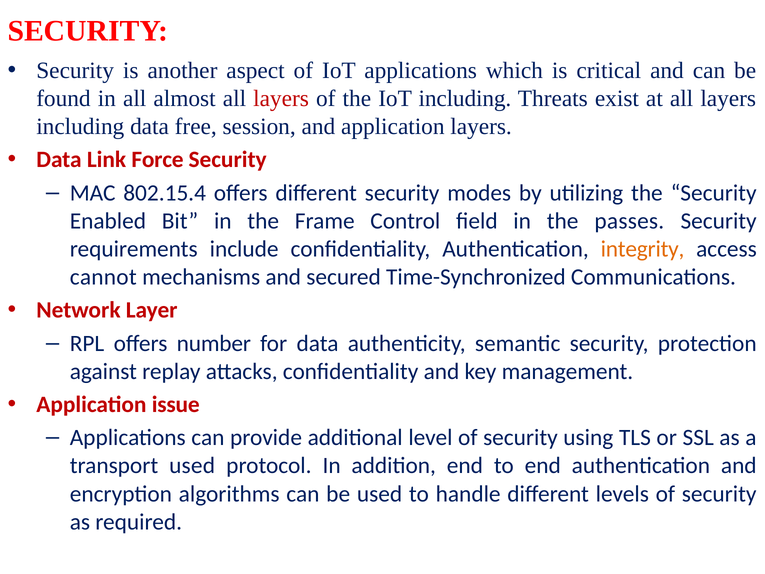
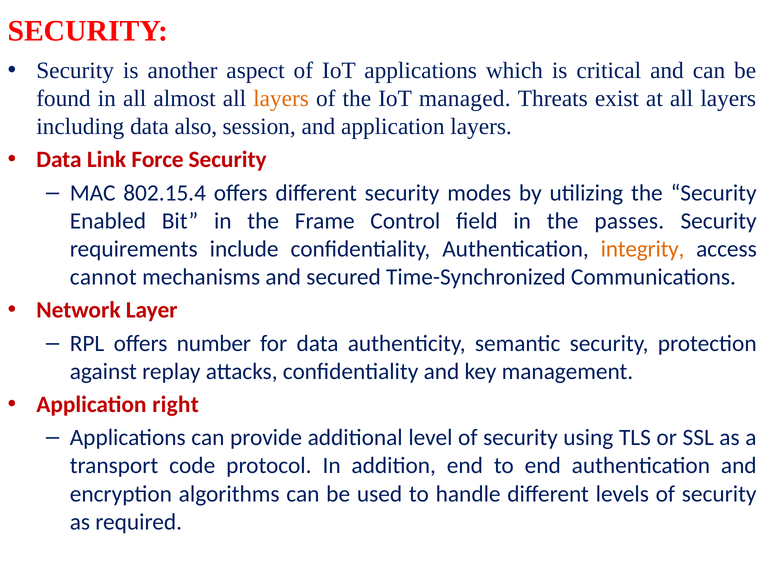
layers at (281, 99) colour: red -> orange
IoT including: including -> managed
free: free -> also
issue: issue -> right
transport used: used -> code
